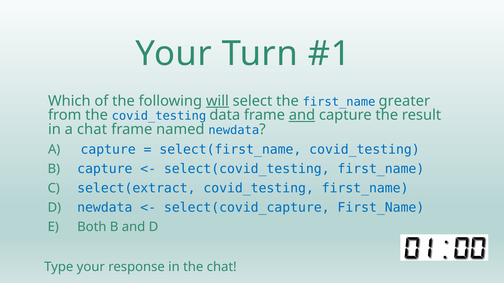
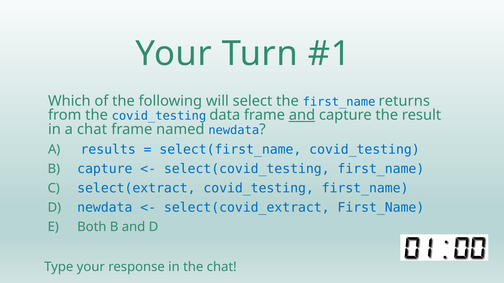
will underline: present -> none
greater: greater -> returns
A capture: capture -> results
select(covid_capture: select(covid_capture -> select(covid_extract
